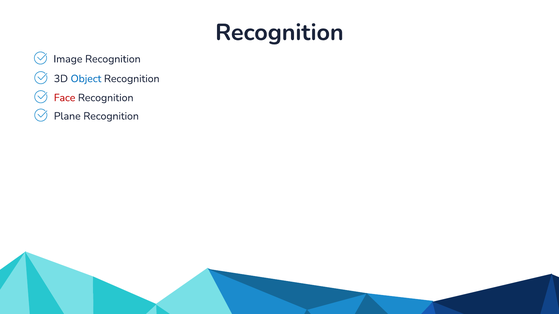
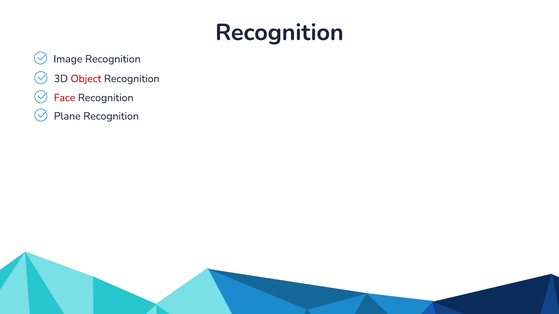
Object colour: blue -> red
